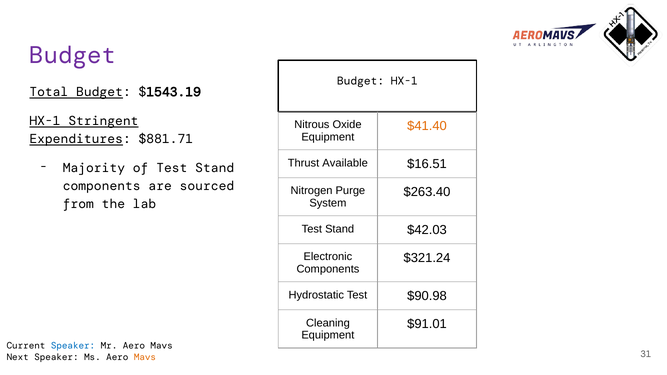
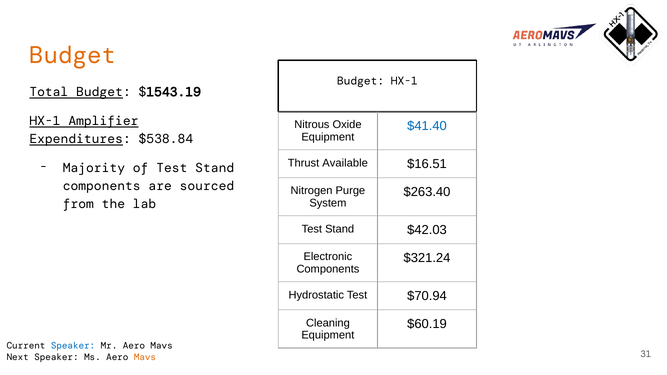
Budget at (73, 55) colour: purple -> orange
Stringent: Stringent -> Amplifier
$41.40 colour: orange -> blue
$881.71: $881.71 -> $538.84
$90.98: $90.98 -> $70.94
$91.01: $91.01 -> $60.19
